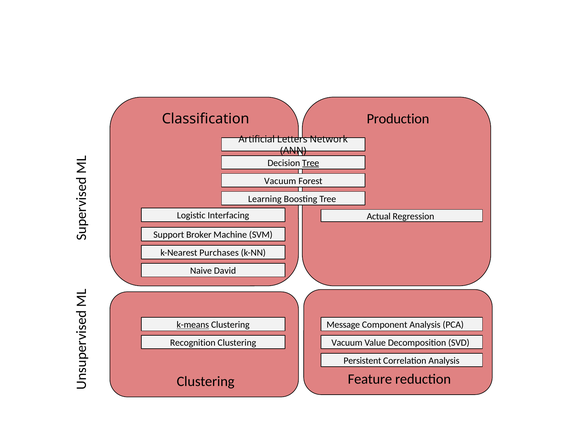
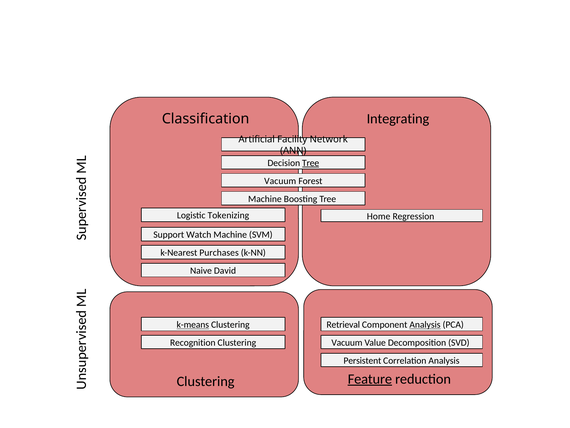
Production: Production -> Integrating
Letters: Letters -> Facility
Learning at (265, 199): Learning -> Machine
Interfacing: Interfacing -> Tokenizing
Actual: Actual -> Home
Broker: Broker -> Watch
Message: Message -> Retrieval
Analysis at (425, 324) underline: none -> present
Feature underline: none -> present
